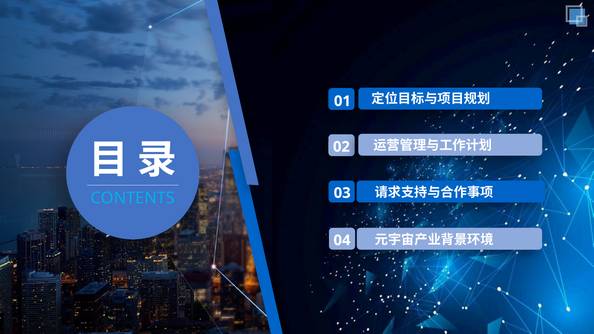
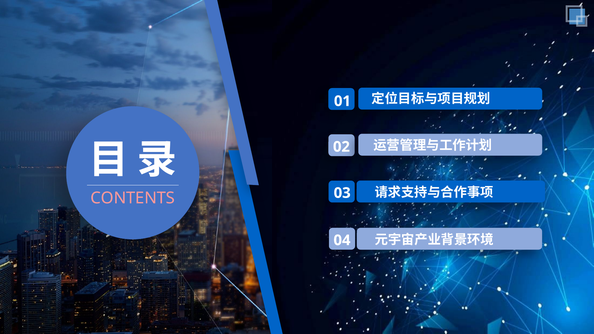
CONTENTS colour: light blue -> pink
